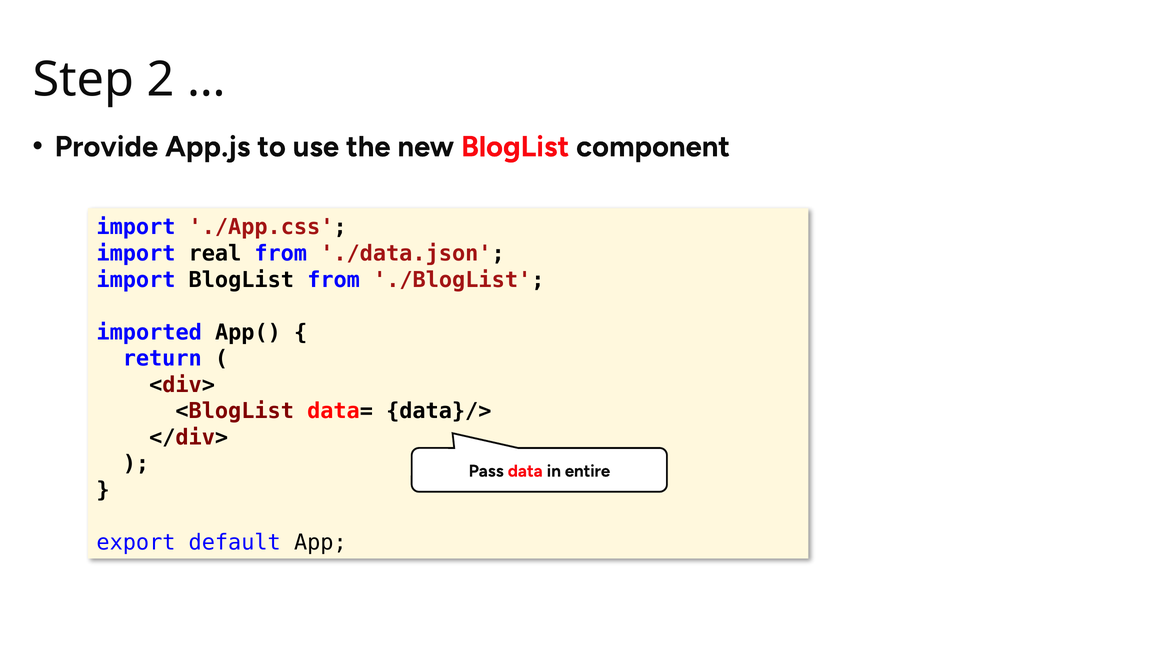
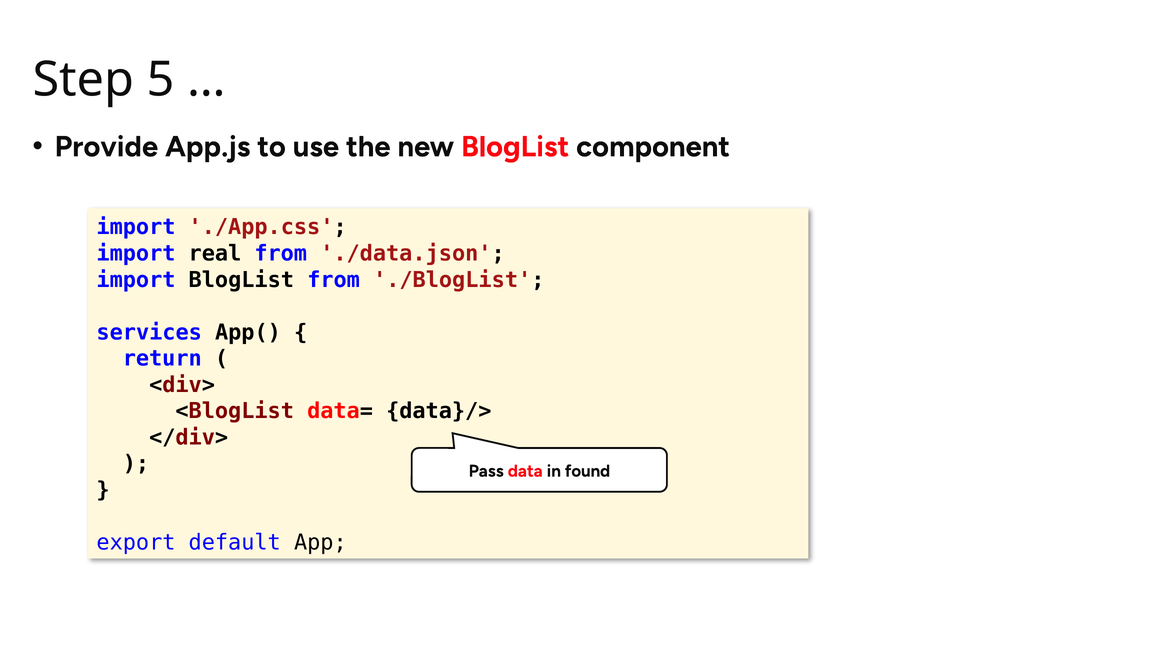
2: 2 -> 5
imported: imported -> services
entire: entire -> found
